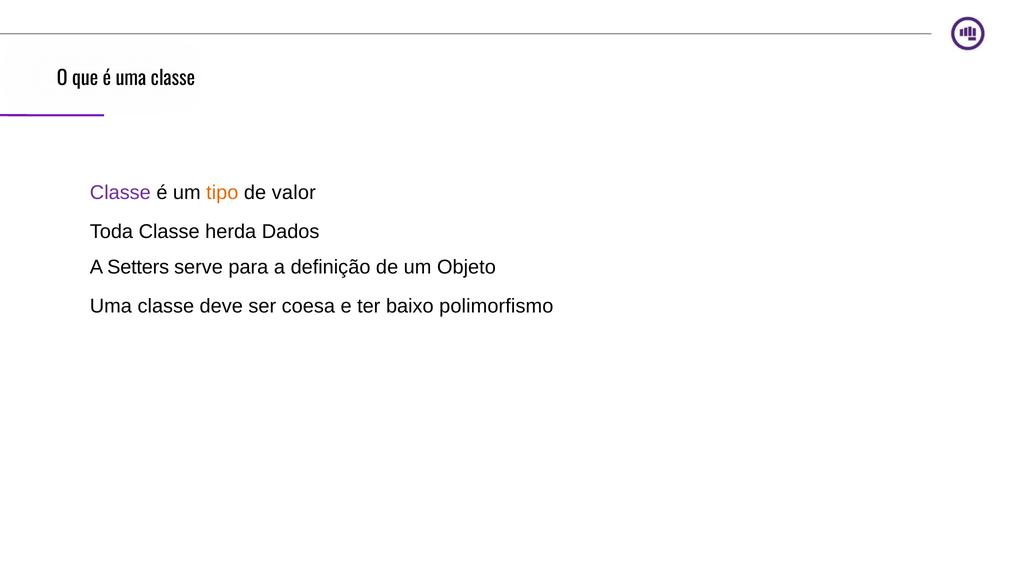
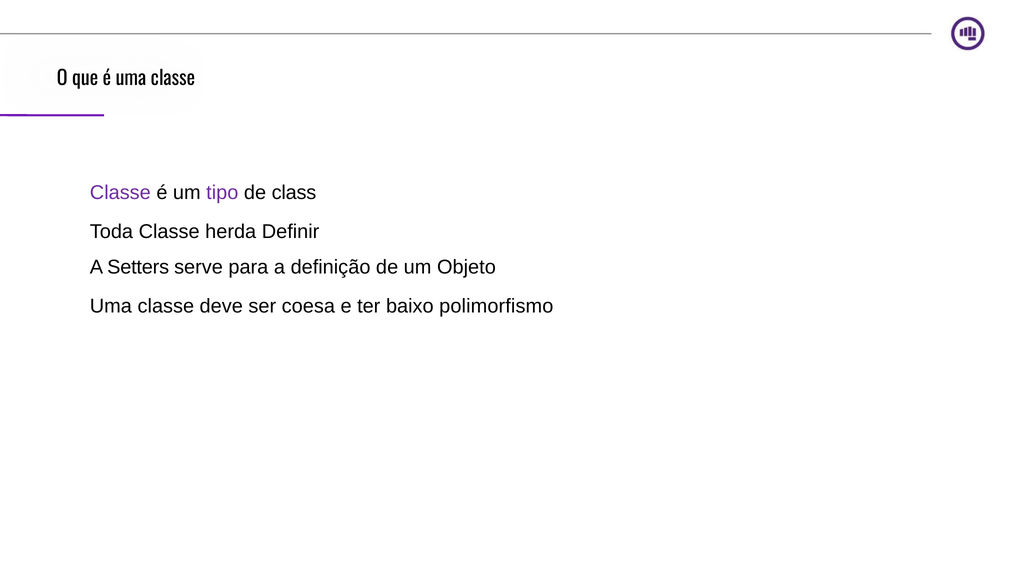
tipo colour: orange -> purple
valor: valor -> class
Dados: Dados -> Definir
